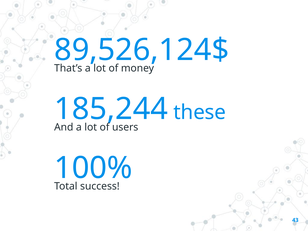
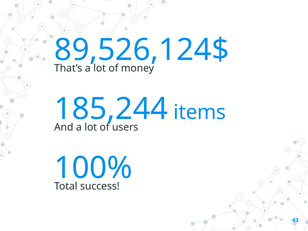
these: these -> items
